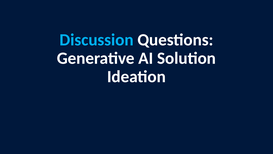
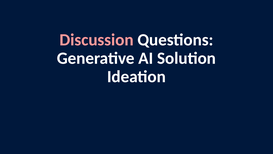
Discussion colour: light blue -> pink
